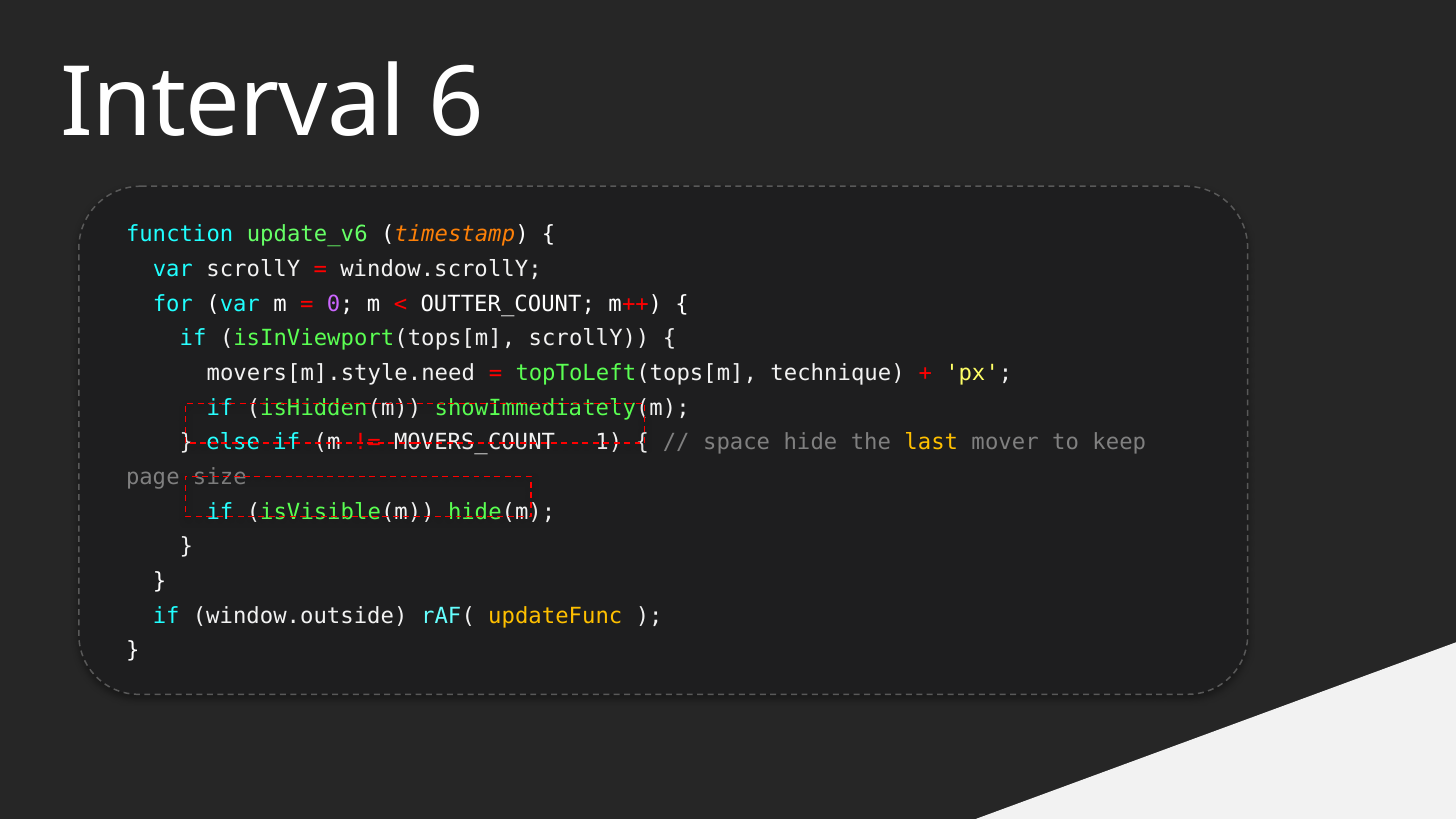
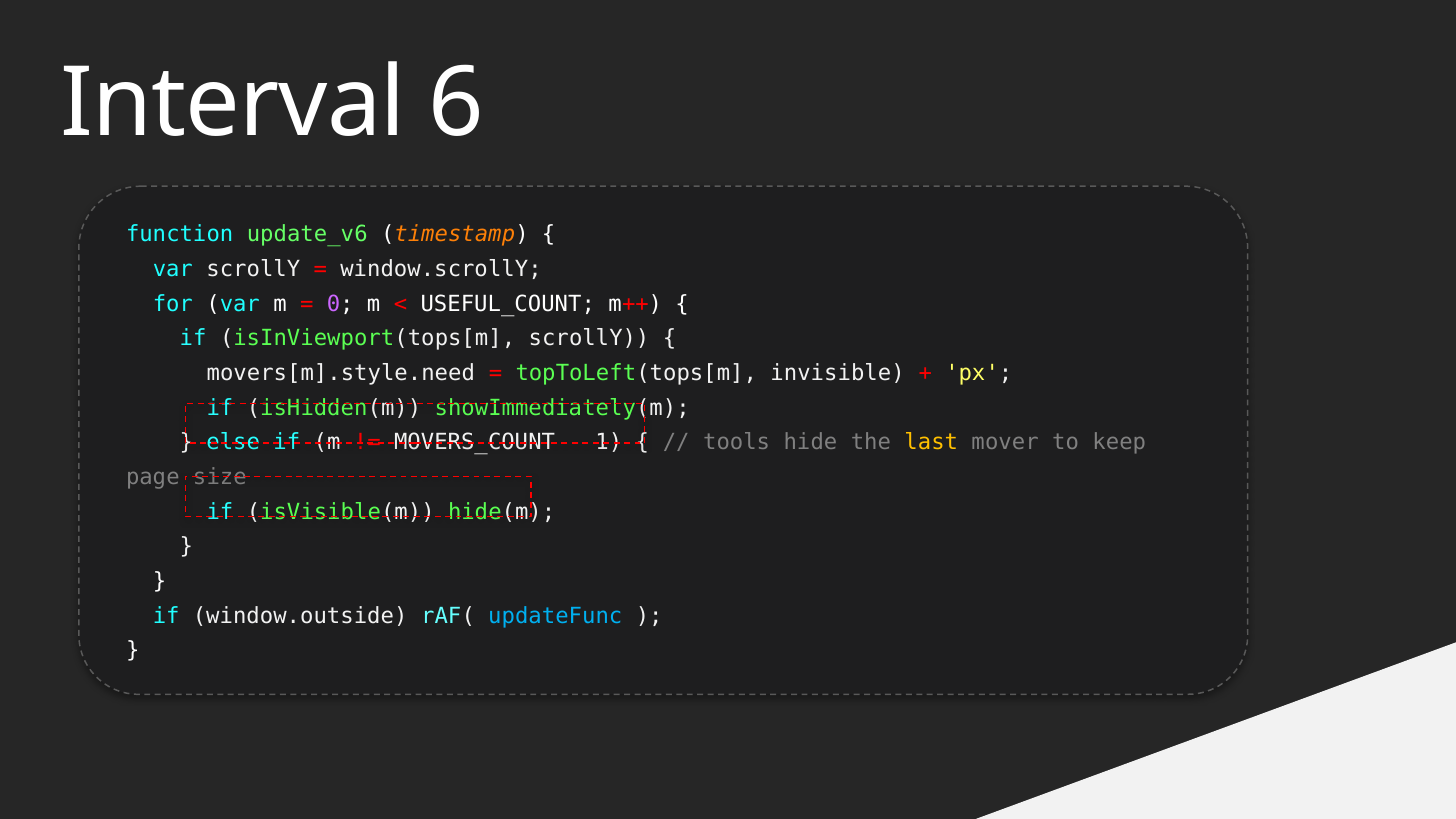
OUTTER_COUNT: OUTTER_COUNT -> USEFUL_COUNT
technique: technique -> invisible
space: space -> tools
updateFunc colour: yellow -> light blue
